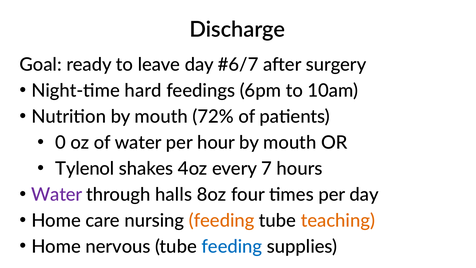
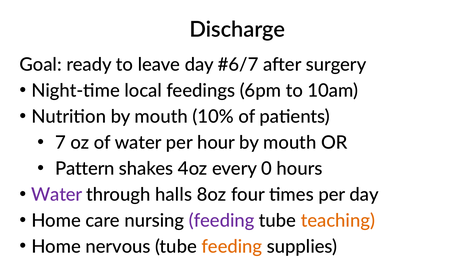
hard: hard -> local
72%: 72% -> 10%
0: 0 -> 7
Tylenol: Tylenol -> Pattern
7: 7 -> 0
feeding at (222, 220) colour: orange -> purple
feeding at (232, 246) colour: blue -> orange
